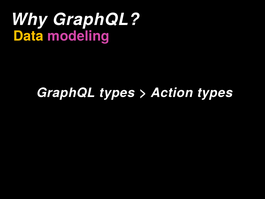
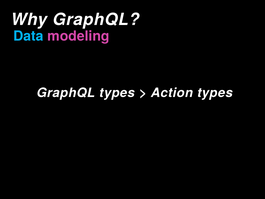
Data colour: yellow -> light blue
